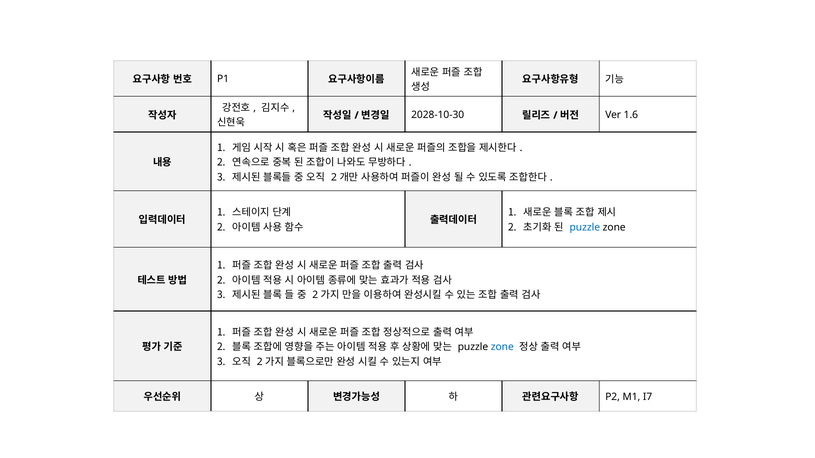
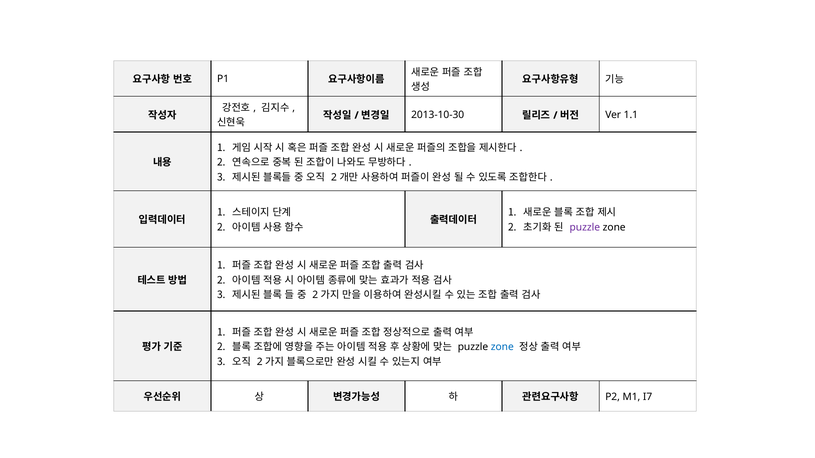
2028-10-30: 2028-10-30 -> 2013-10-30
1.6: 1.6 -> 1.1
puzzle at (585, 228) colour: blue -> purple
